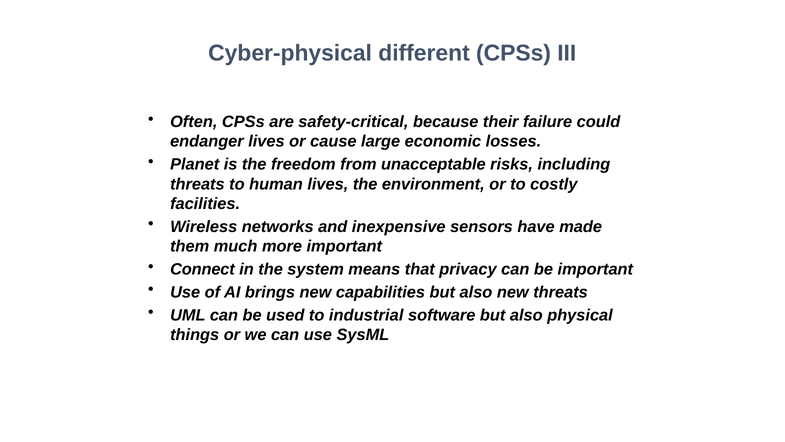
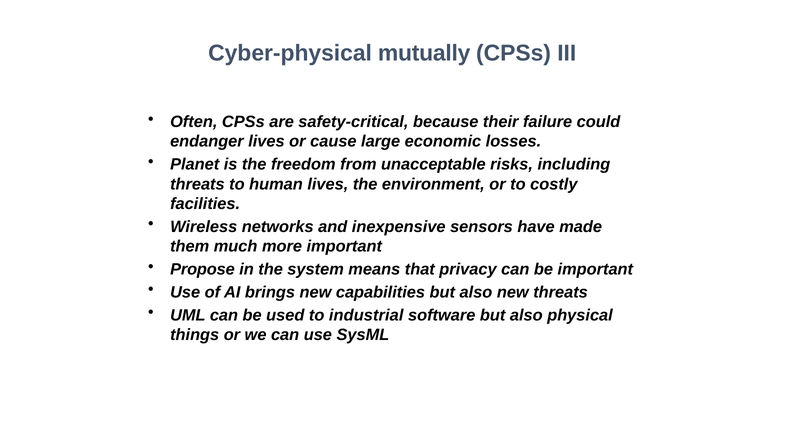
different: different -> mutually
Connect: Connect -> Propose
